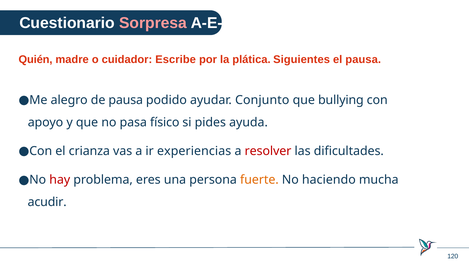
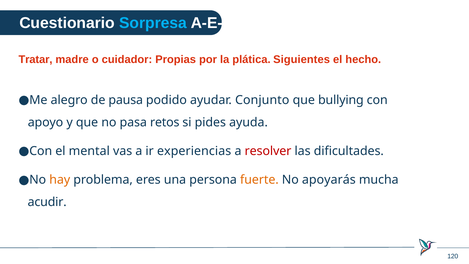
Sorpresa colour: pink -> light blue
Quién: Quién -> Tratar
Escribe: Escribe -> Propias
el pausa: pausa -> hecho
físico: físico -> retos
crianza: crianza -> mental
hay colour: red -> orange
haciendo: haciendo -> apoyarás
